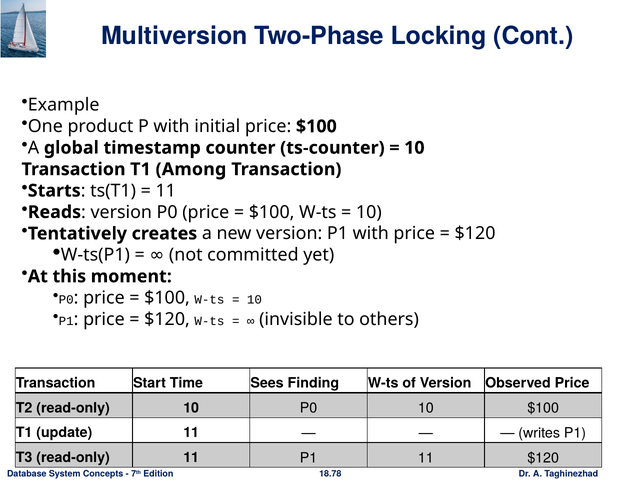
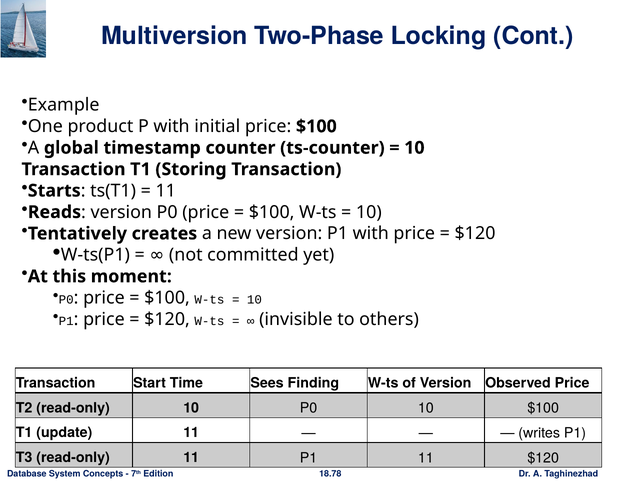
Among: Among -> Storing
